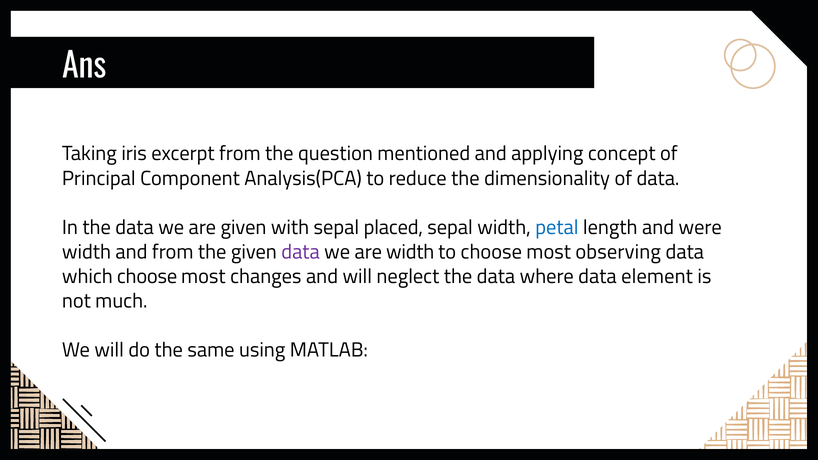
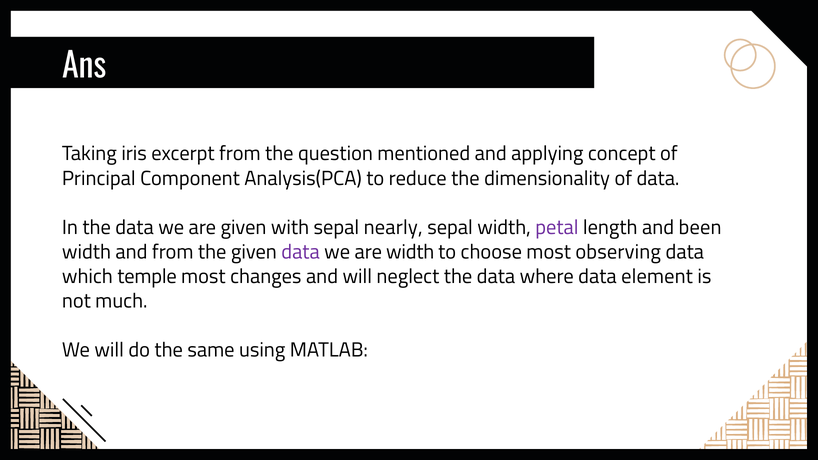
placed: placed -> nearly
petal colour: blue -> purple
were: were -> been
which choose: choose -> temple
